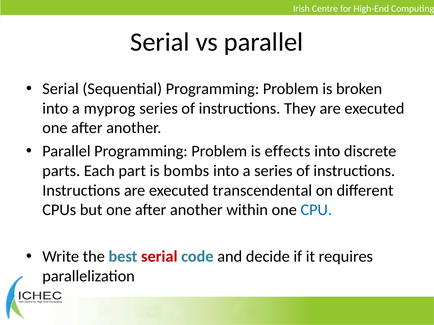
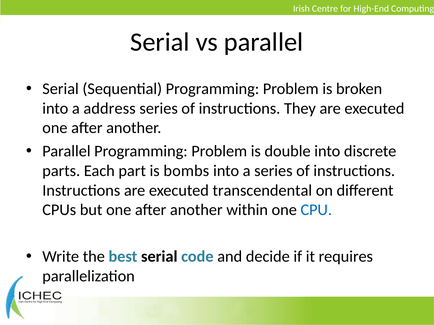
myprog: myprog -> address
effects: effects -> double
serial at (159, 257) colour: red -> black
